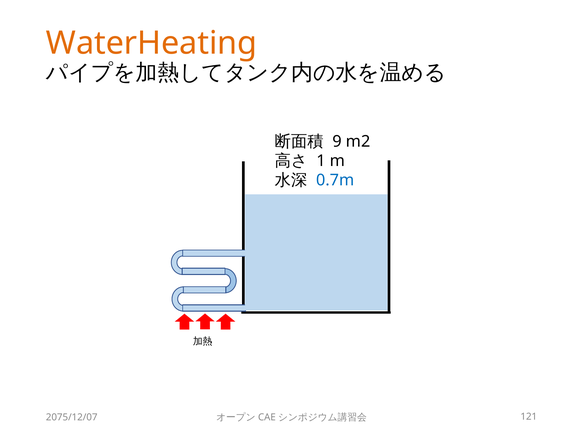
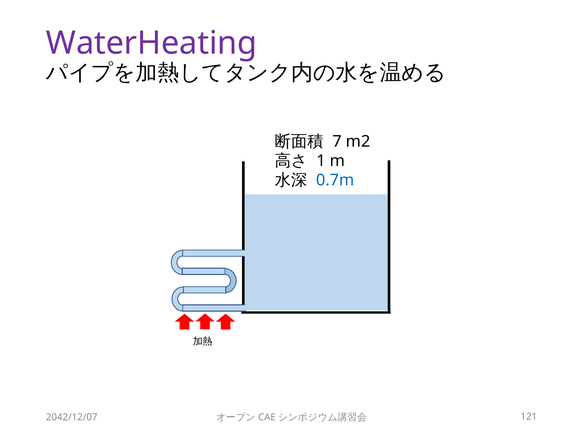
WaterHeating colour: orange -> purple
9: 9 -> 7
2075/12/07: 2075/12/07 -> 2042/12/07
